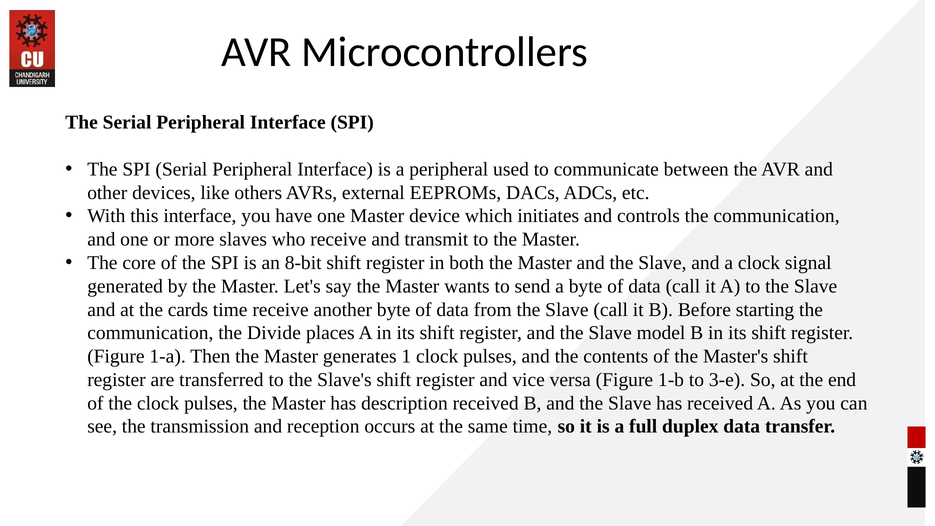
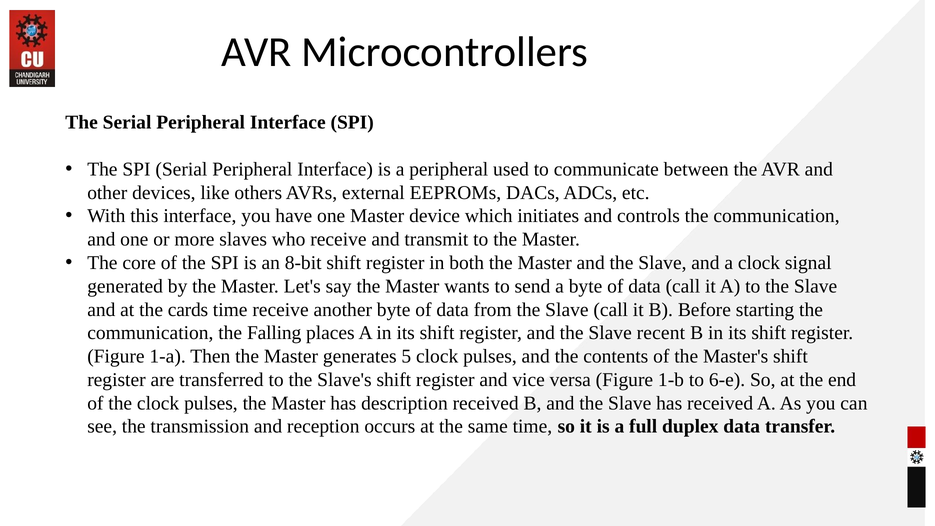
Divide: Divide -> Falling
model: model -> recent
1: 1 -> 5
3-e: 3-e -> 6-e
